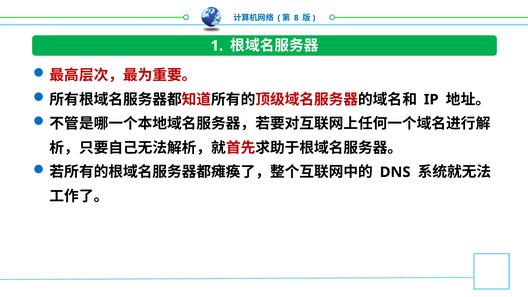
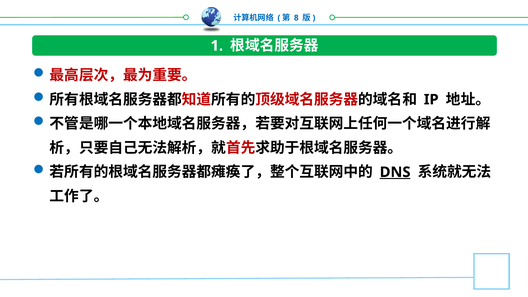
DNS underline: none -> present
